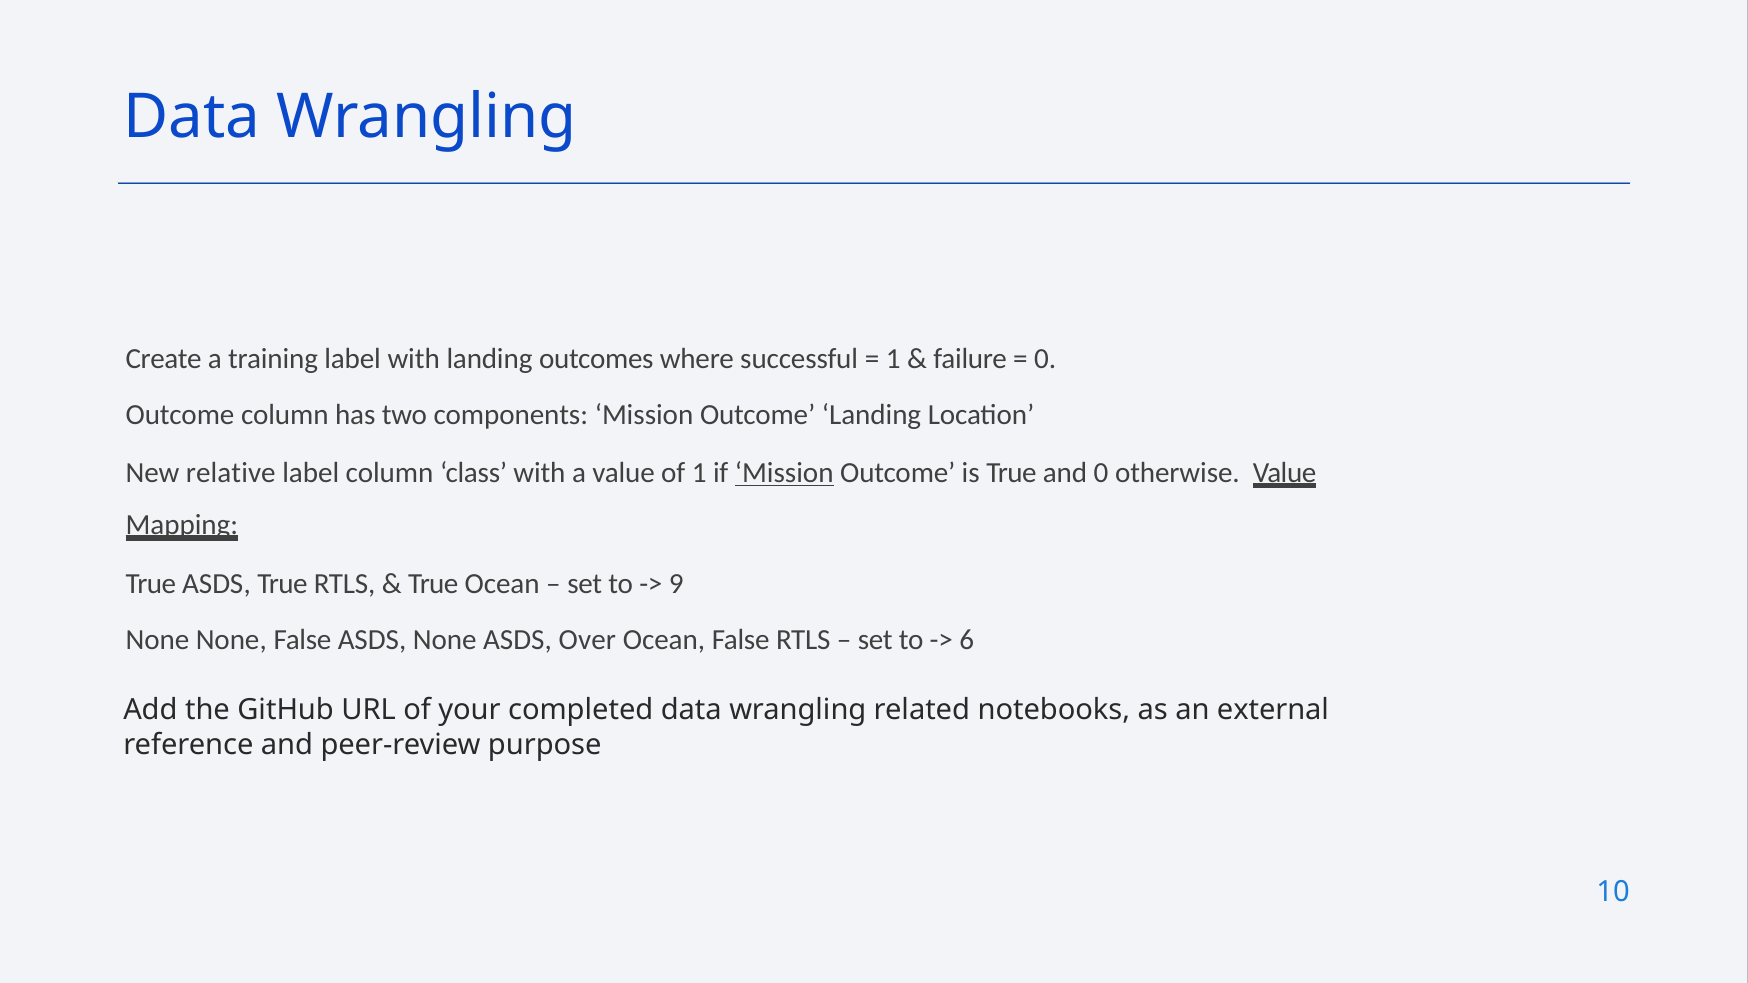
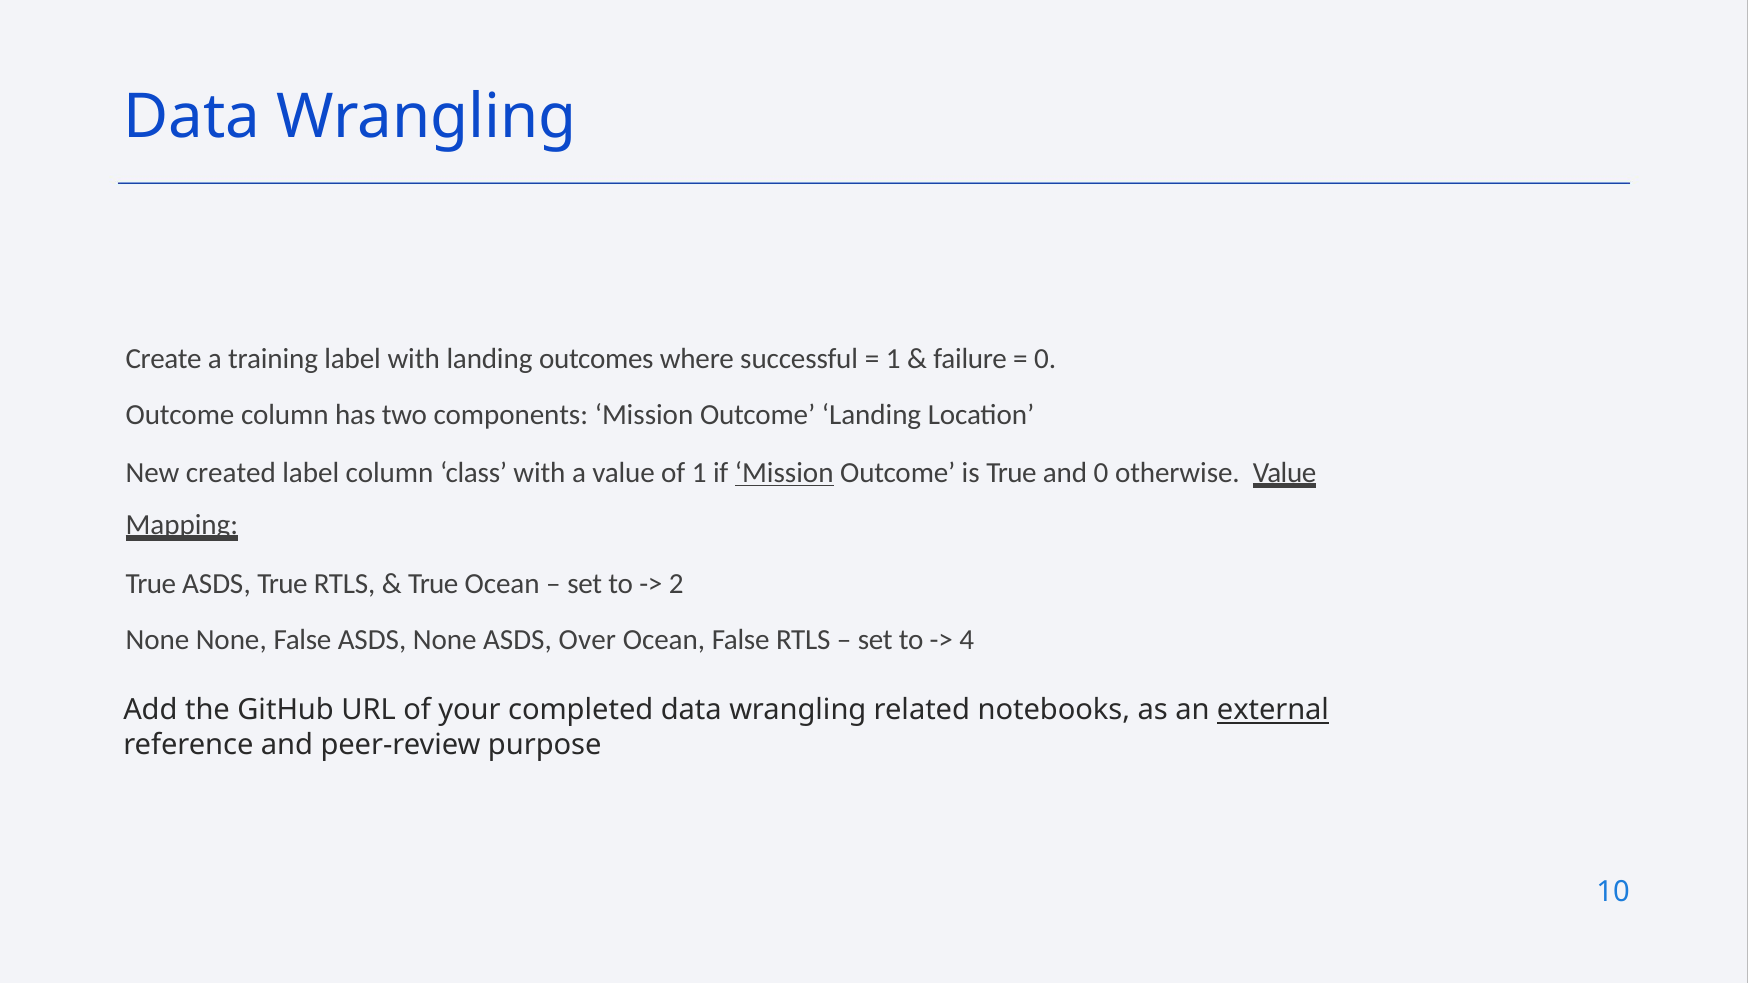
relative: relative -> created
9: 9 -> 2
6: 6 -> 4
external underline: none -> present
